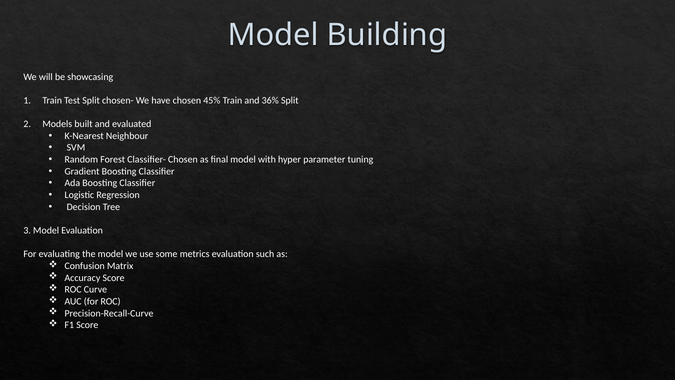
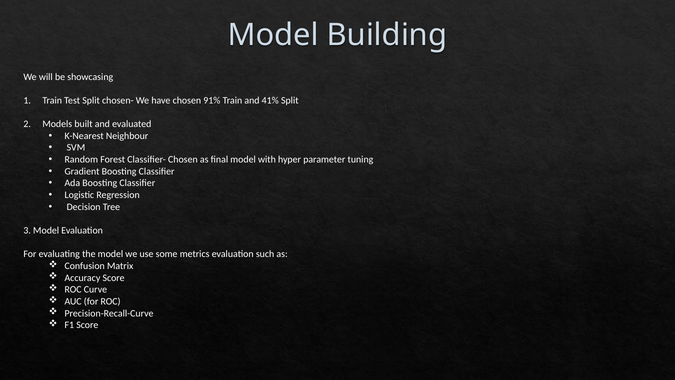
45%: 45% -> 91%
36%: 36% -> 41%
